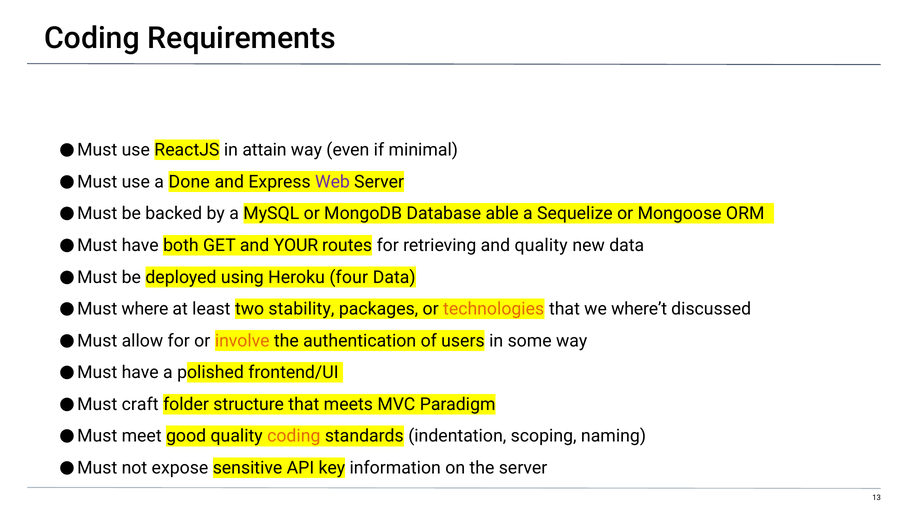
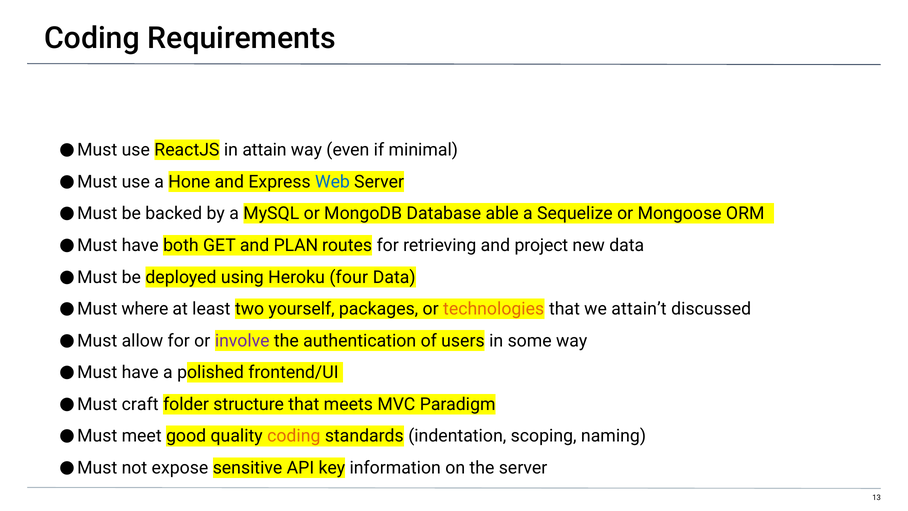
Done: Done -> Hone
Web colour: purple -> blue
YOUR: YOUR -> PLAN
and quality: quality -> project
stability: stability -> yourself
where’t: where’t -> attain’t
involve colour: orange -> purple
